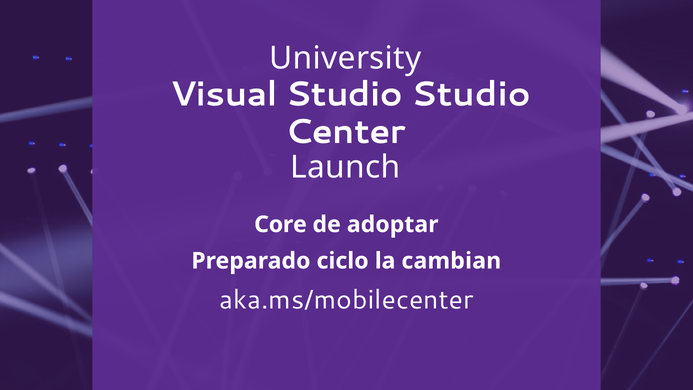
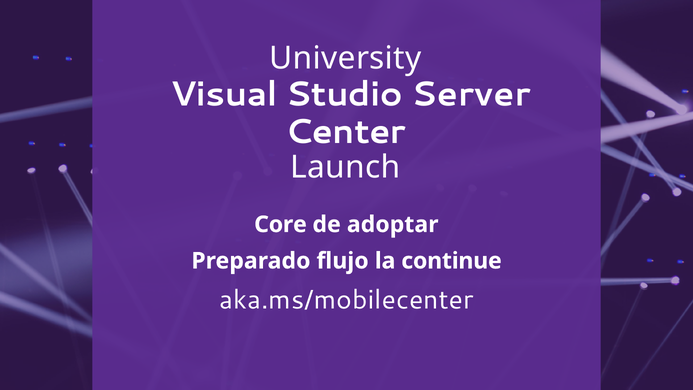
Studio Studio: Studio -> Server
ciclo: ciclo -> flujo
cambian: cambian -> continue
